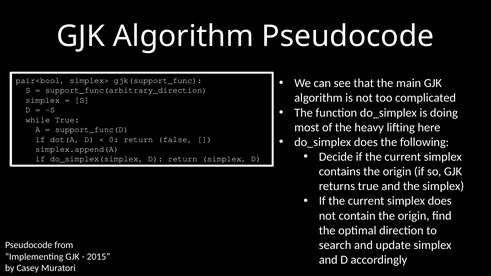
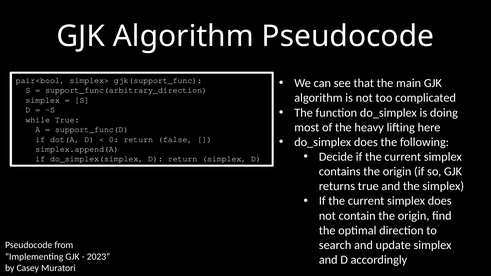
2015: 2015 -> 2023
